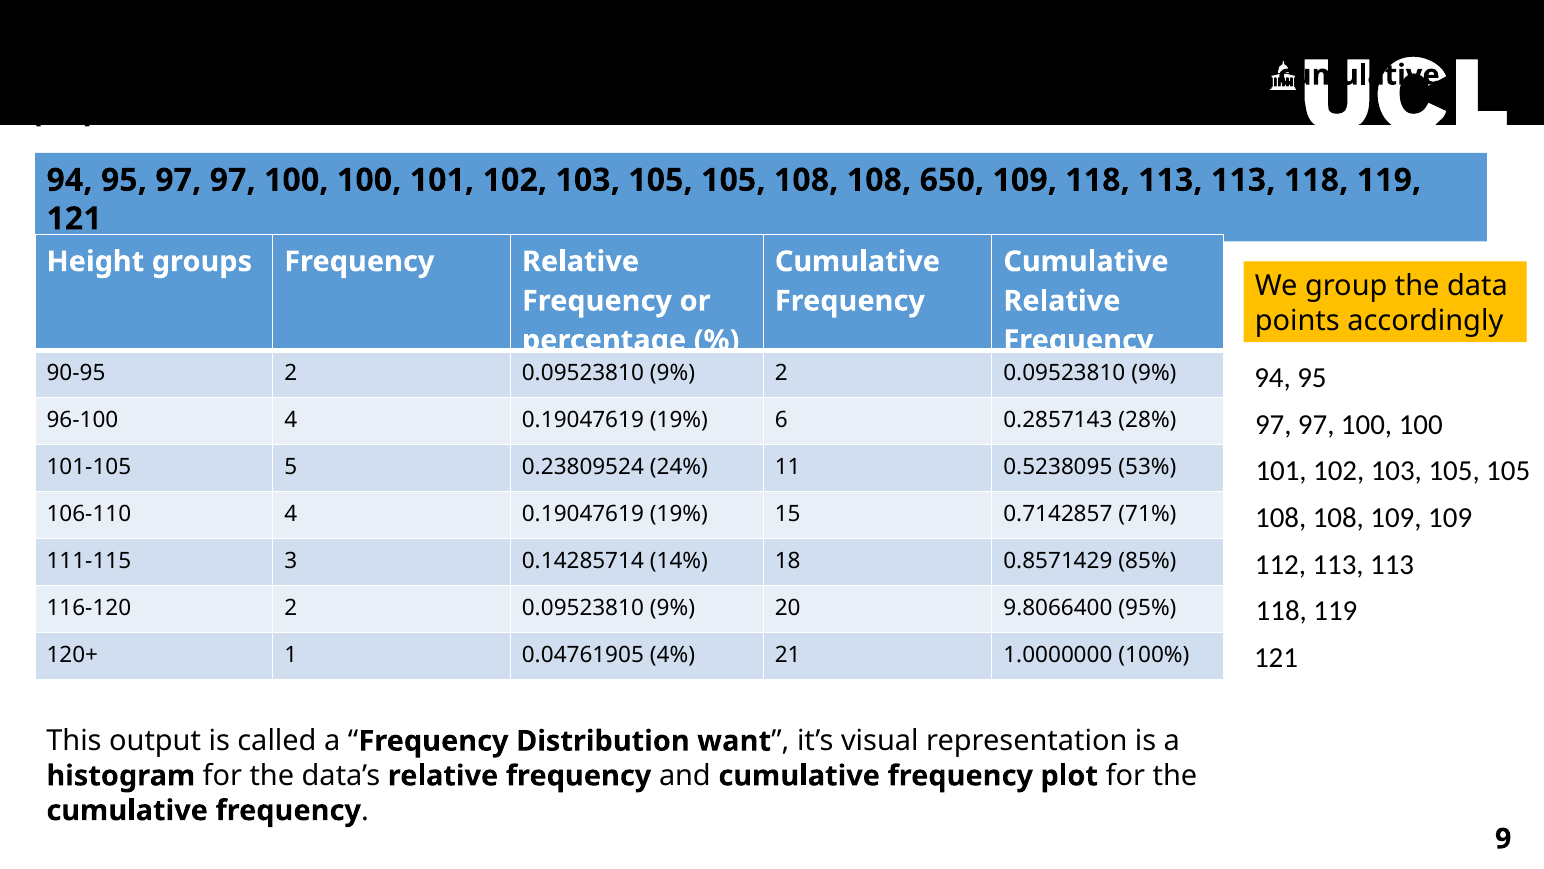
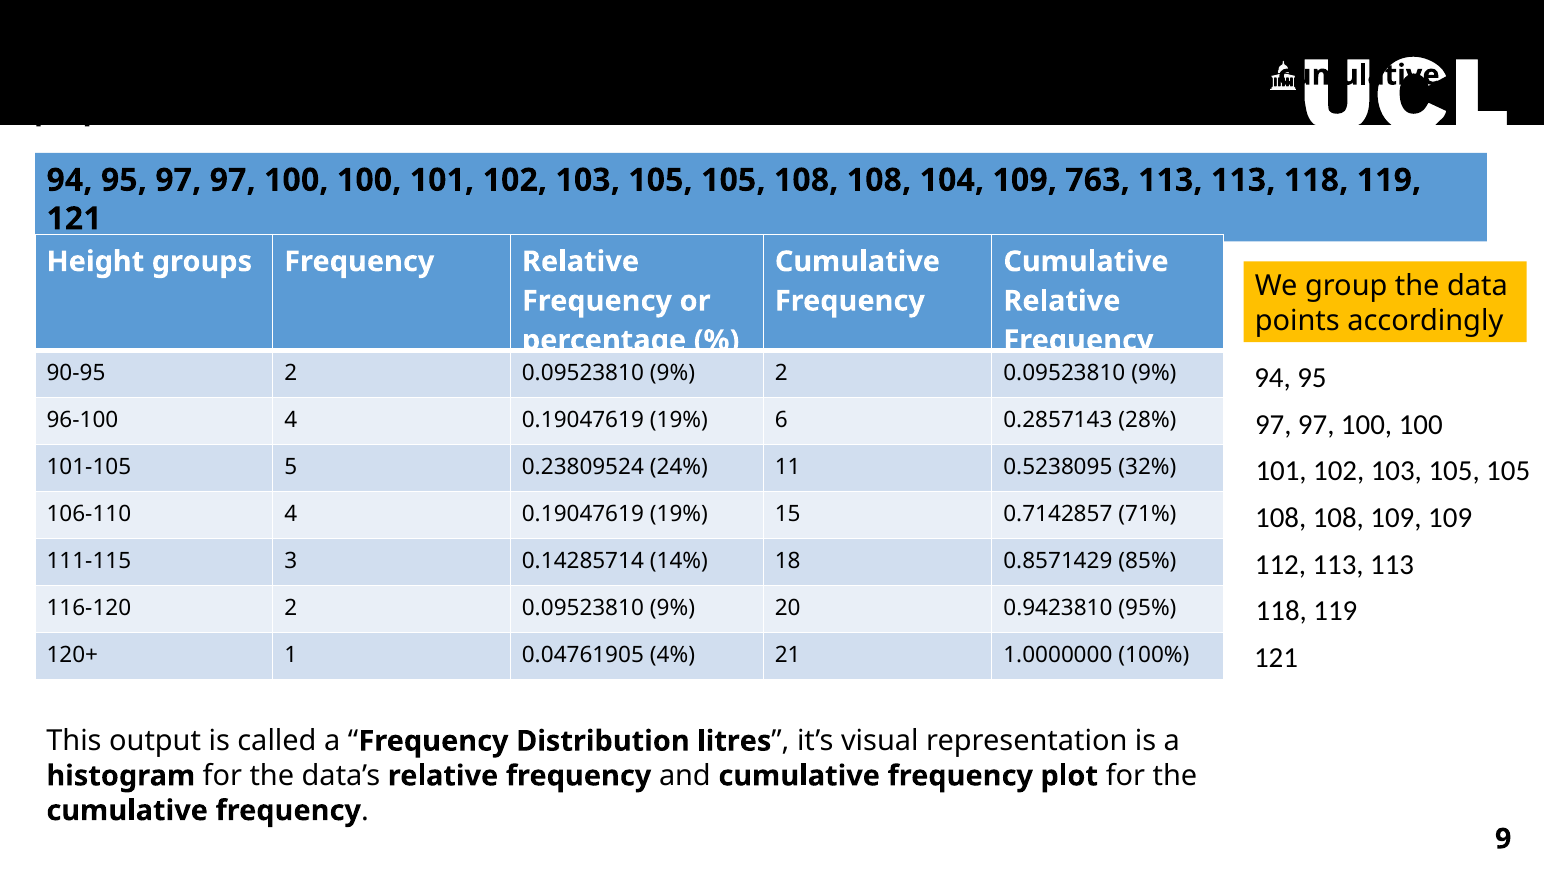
650: 650 -> 104
109 118: 118 -> 763
53%: 53% -> 32%
9.8066400: 9.8066400 -> 0.9423810
want: want -> litres
